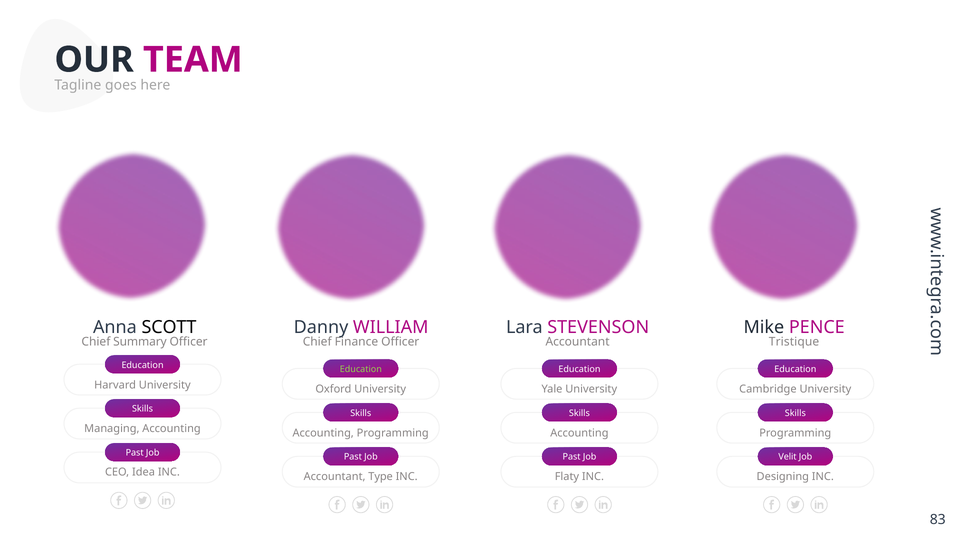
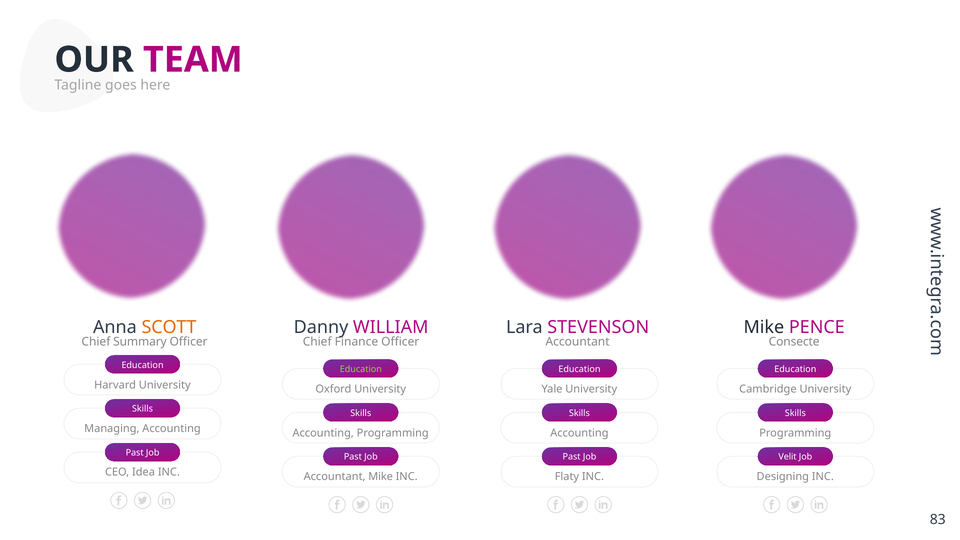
SCOTT colour: black -> orange
Tristique: Tristique -> Consecte
Accountant Type: Type -> Mike
